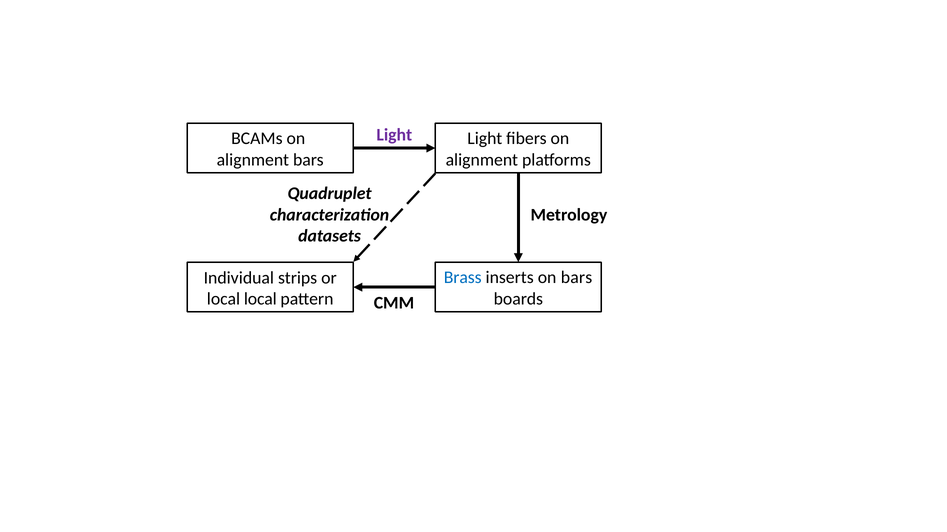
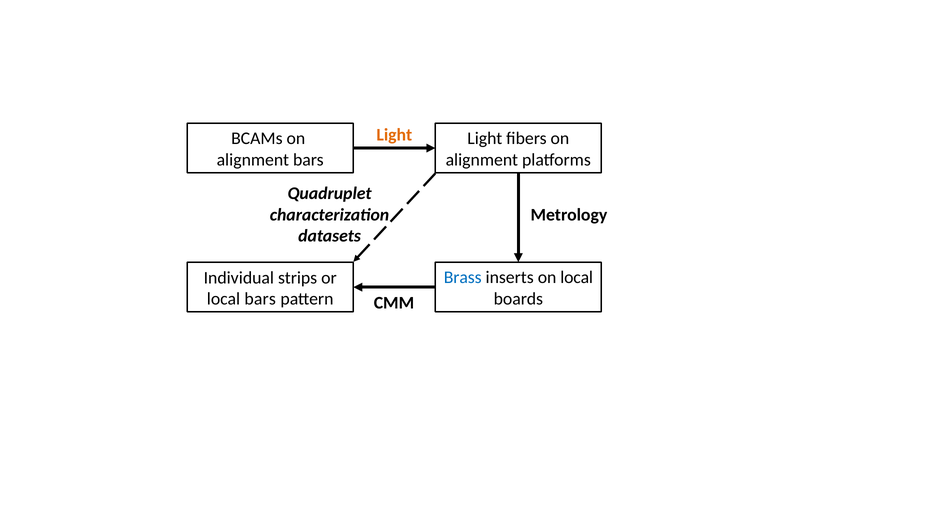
Light at (394, 135) colour: purple -> orange
on bars: bars -> local
local local: local -> bars
